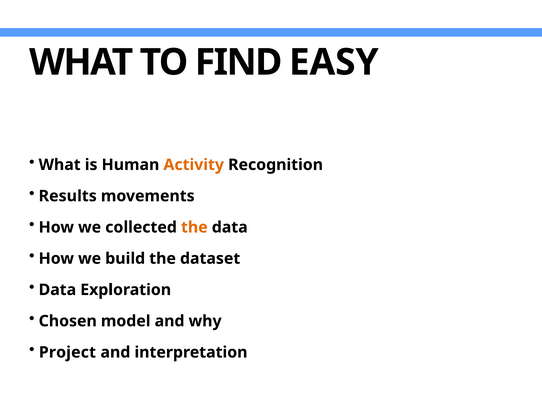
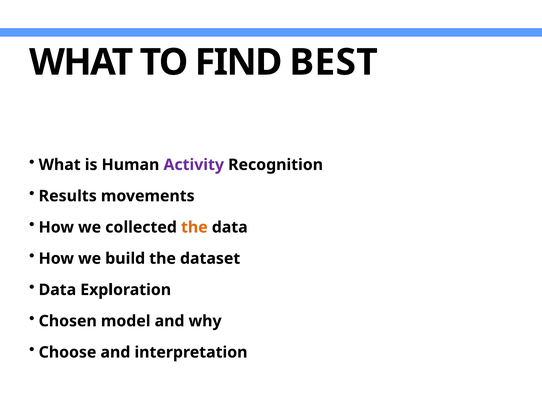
EASY: EASY -> BEST
Activity colour: orange -> purple
Project: Project -> Choose
